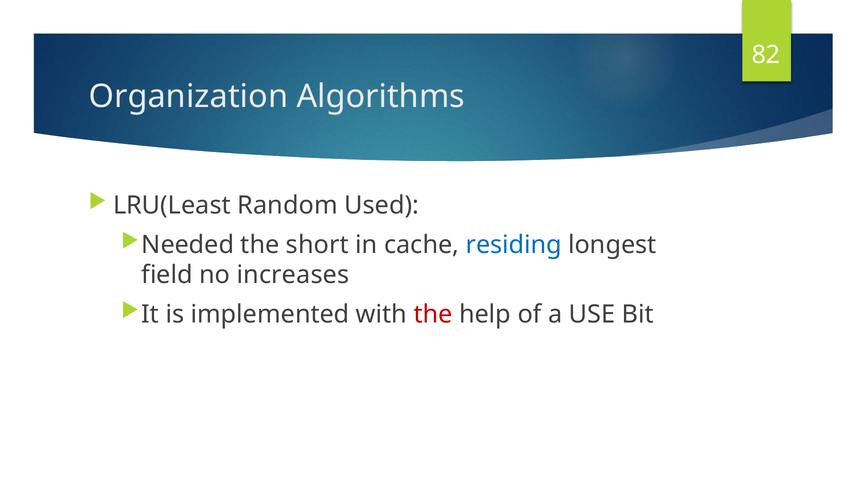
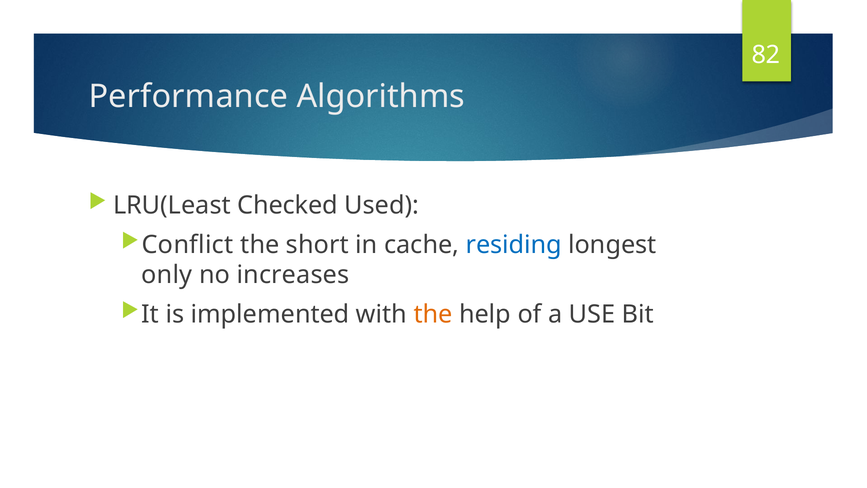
Organization: Organization -> Performance
Random: Random -> Checked
Needed: Needed -> Conflict
field: field -> only
the at (433, 314) colour: red -> orange
